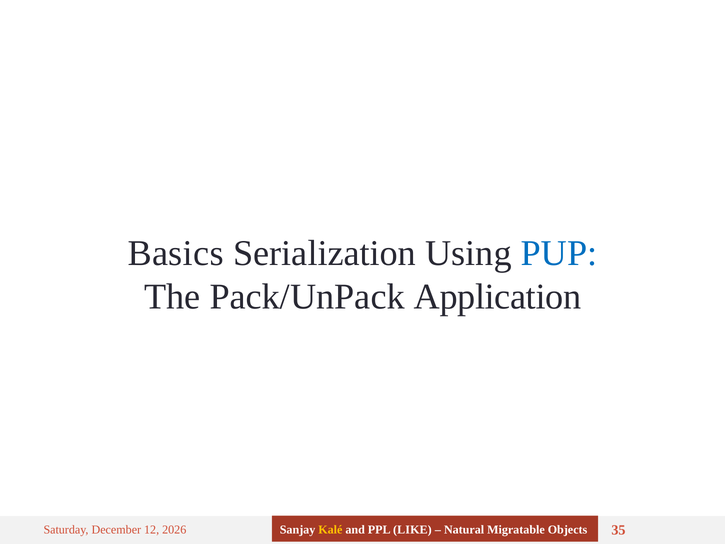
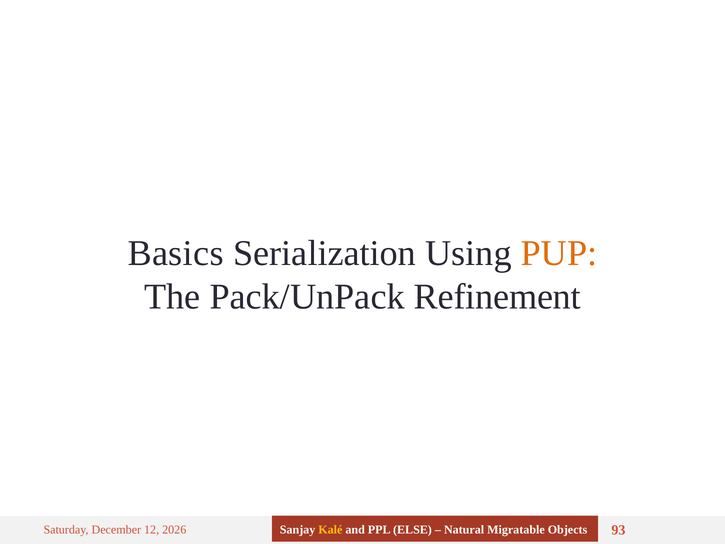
PUP colour: blue -> orange
Application: Application -> Refinement
LIKE: LIKE -> ELSE
35: 35 -> 93
